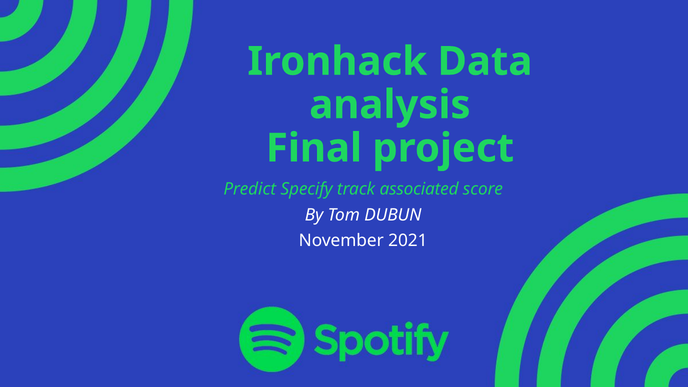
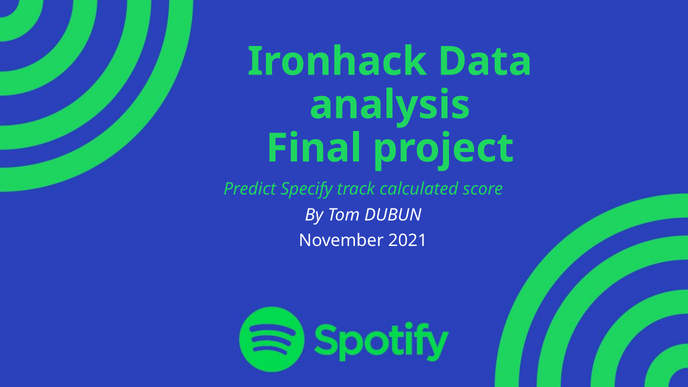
associated: associated -> calculated
